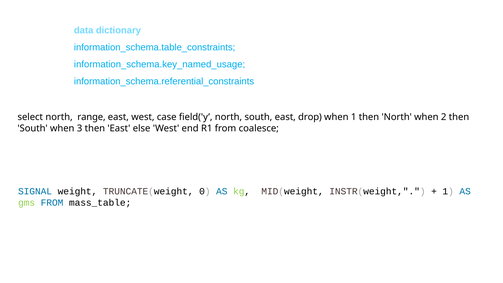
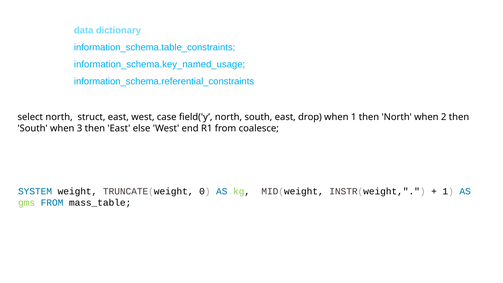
range: range -> struct
SIGNAL: SIGNAL -> SYSTEM
